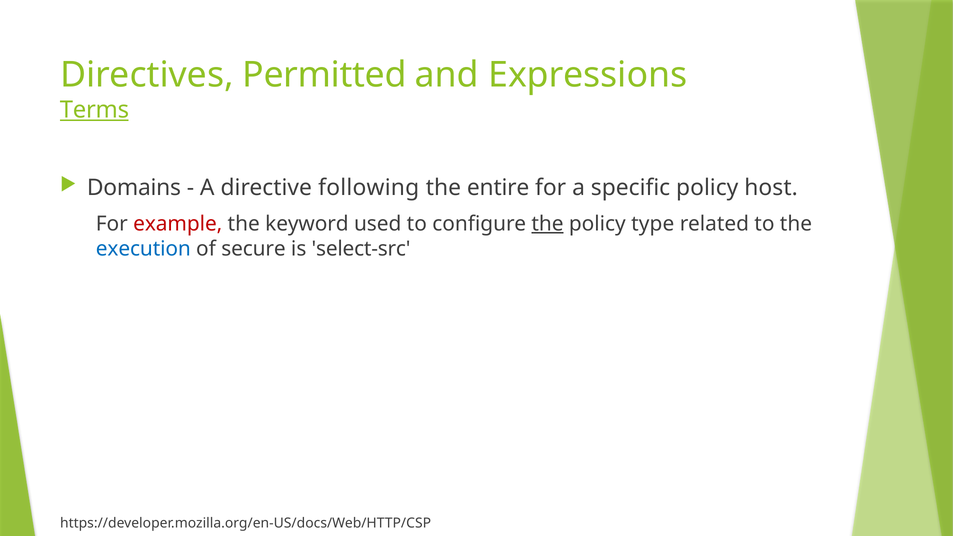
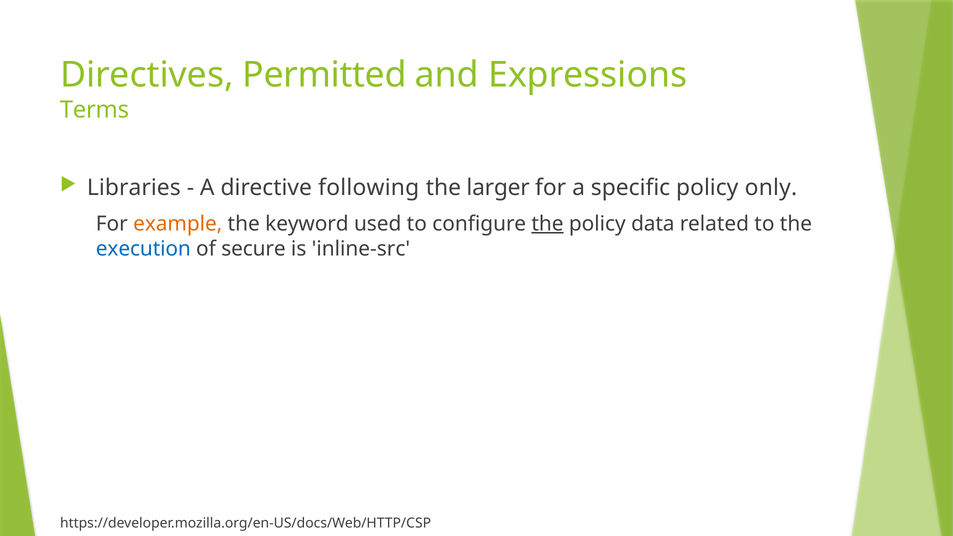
Terms underline: present -> none
Domains: Domains -> Libraries
entire: entire -> larger
host: host -> only
example colour: red -> orange
type: type -> data
select-src: select-src -> inline-src
